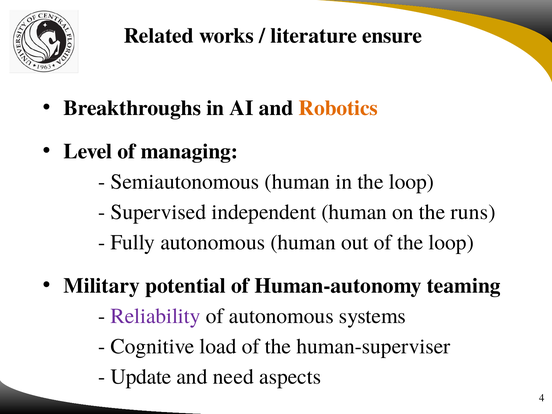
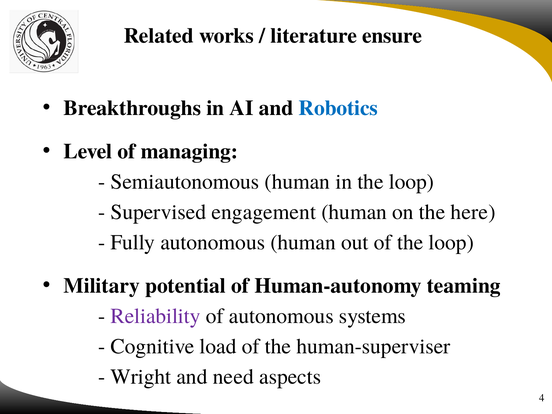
Robotics colour: orange -> blue
independent: independent -> engagement
runs: runs -> here
Update: Update -> Wright
